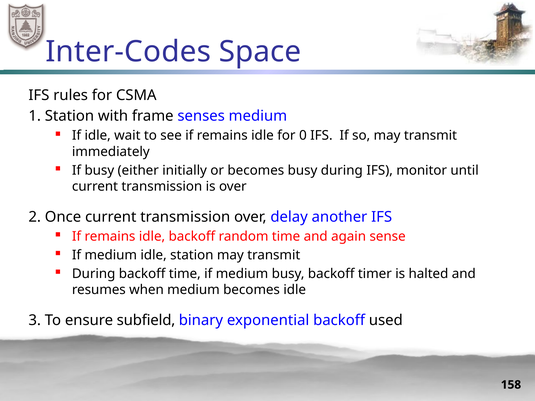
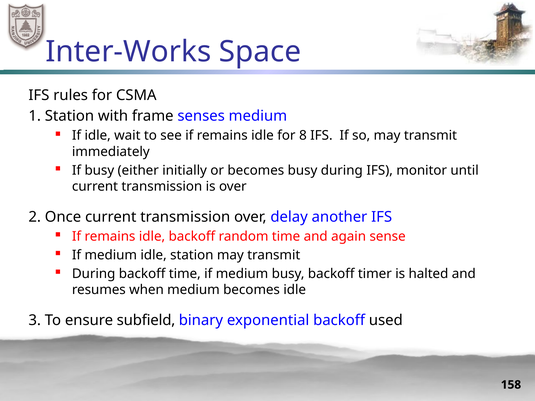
Inter-Codes: Inter-Codes -> Inter-Works
0: 0 -> 8
